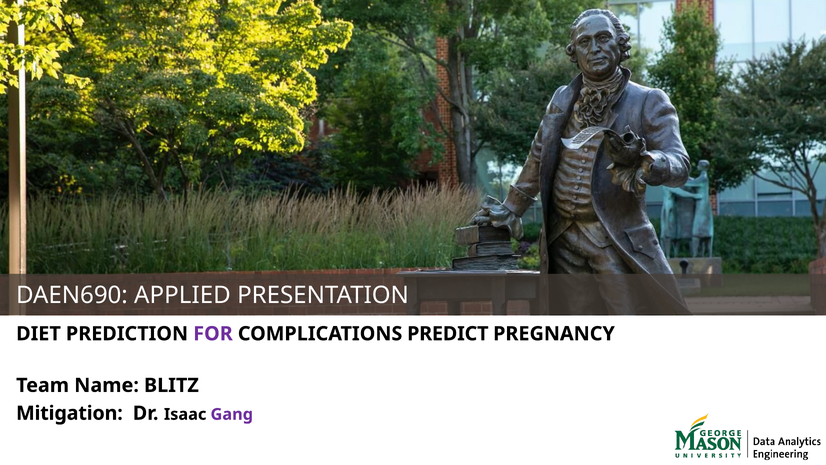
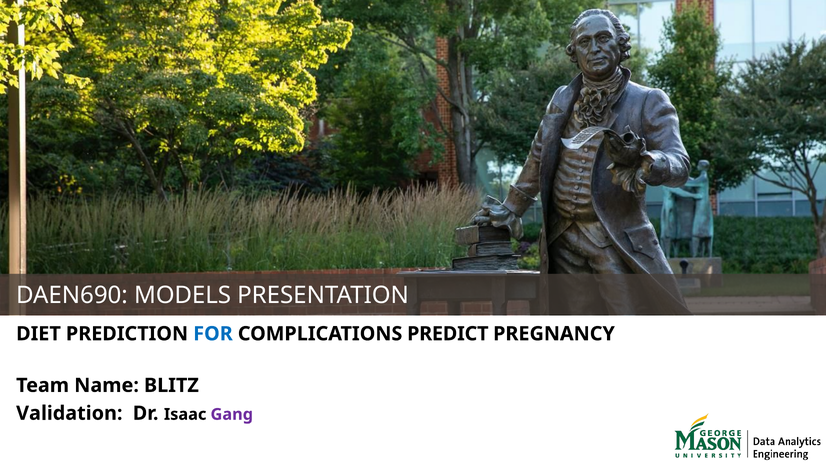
APPLIED: APPLIED -> MODELS
FOR colour: purple -> blue
Mitigation: Mitigation -> Validation
